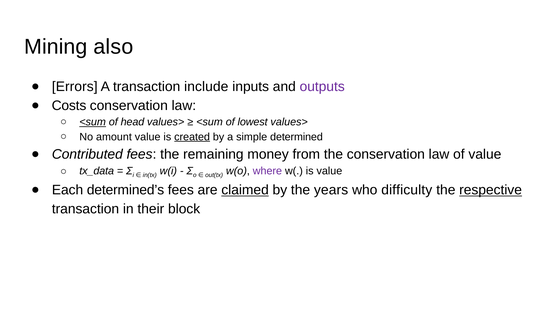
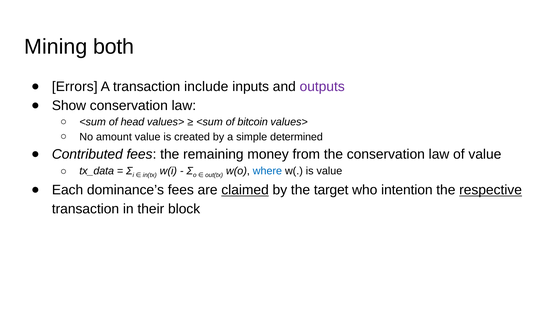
also: also -> both
Costs: Costs -> Show
<sum at (93, 122) underline: present -> none
lowest: lowest -> bitcoin
created underline: present -> none
where colour: purple -> blue
determined’s: determined’s -> dominance’s
years: years -> target
difficulty: difficulty -> intention
